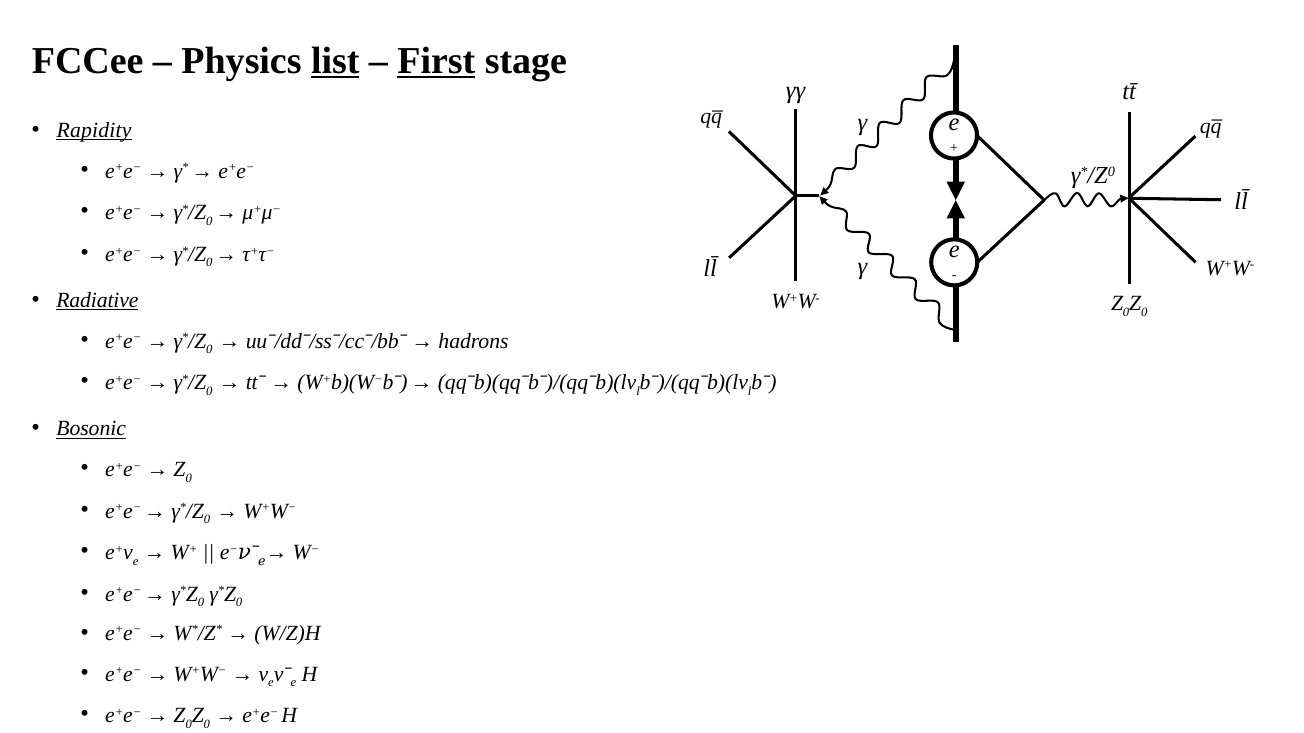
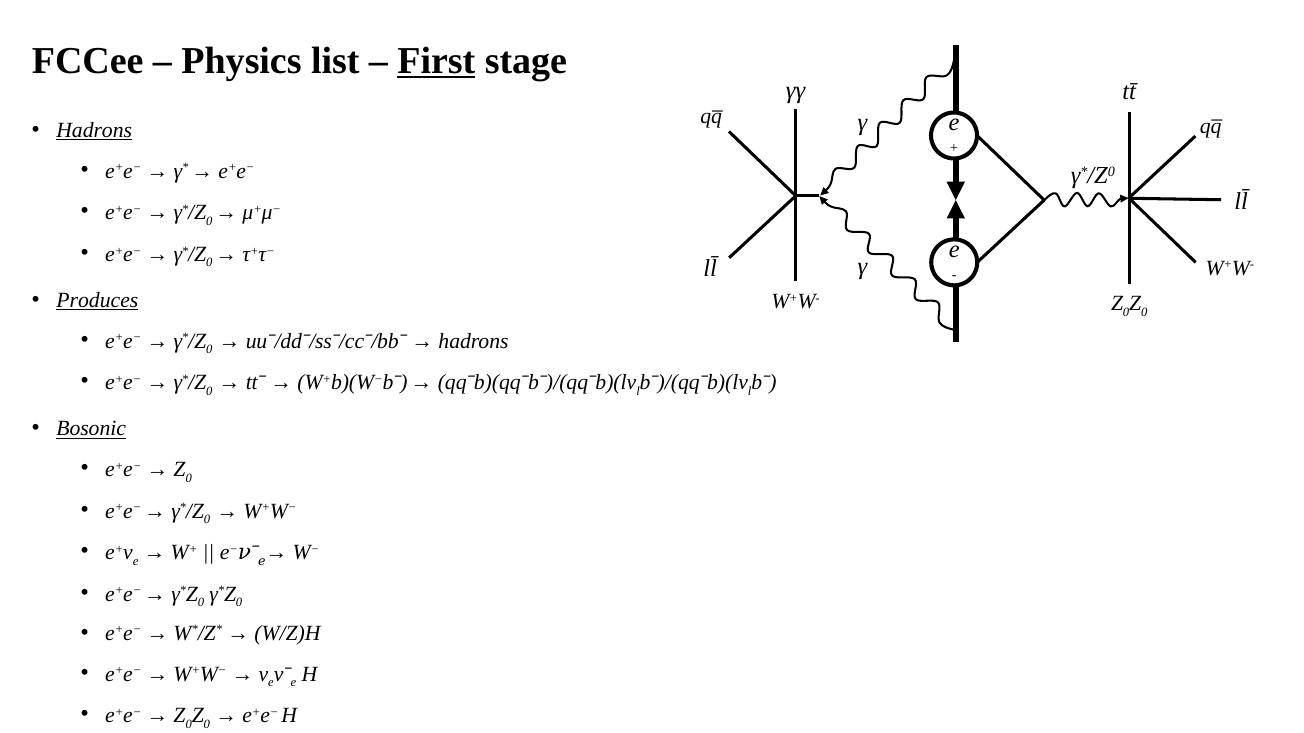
list underline: present -> none
Rapidity at (94, 130): Rapidity -> Hadrons
Radiative: Radiative -> Produces
